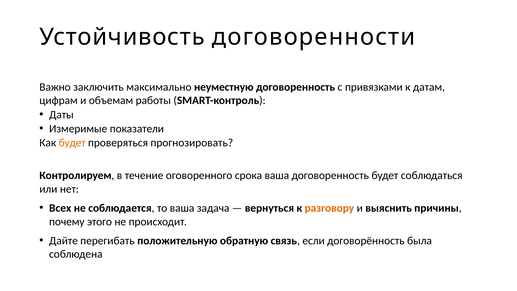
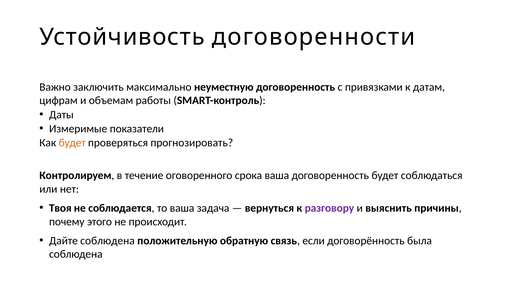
Всех: Всех -> Твоя
разговору colour: orange -> purple
Дайте перегибать: перегибать -> соблюдена
